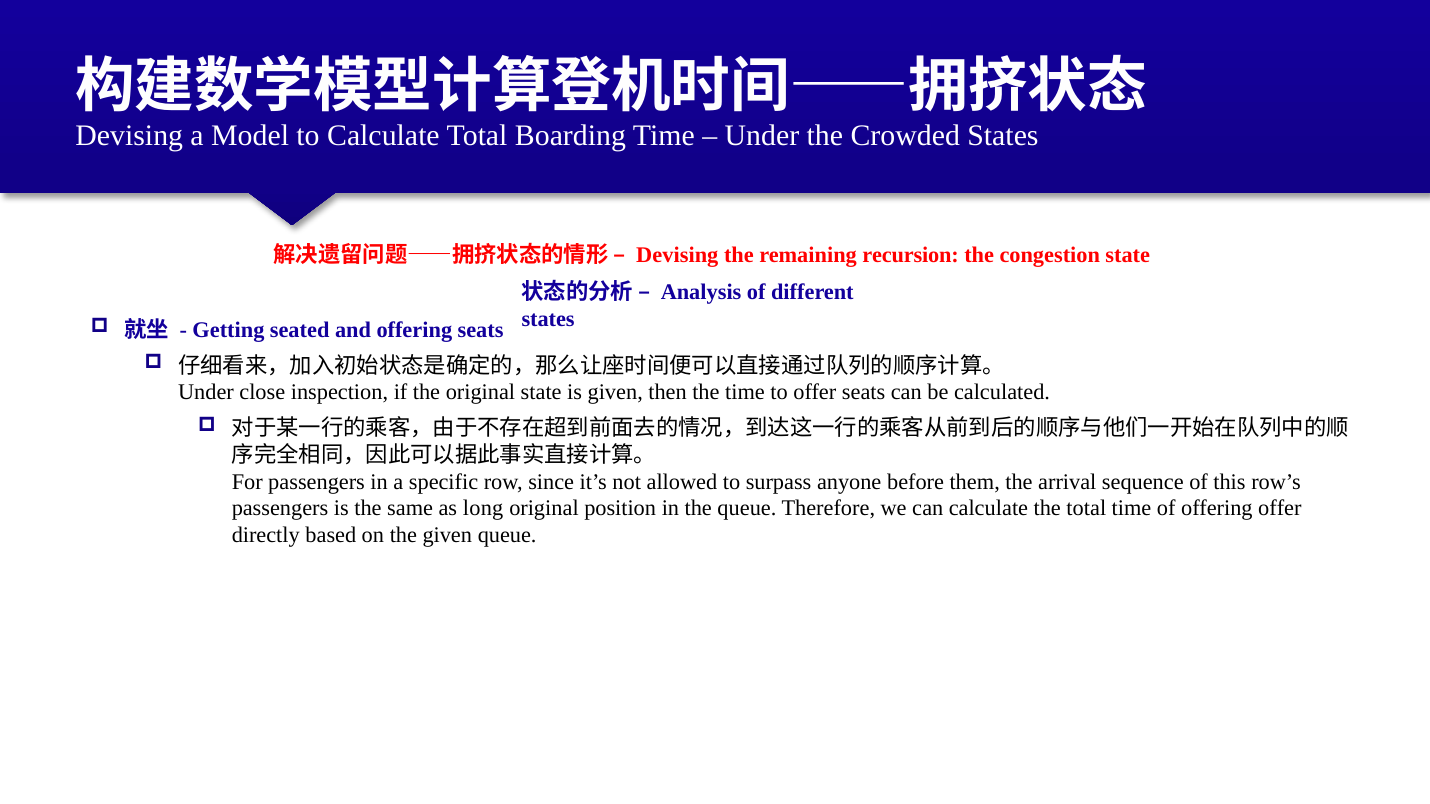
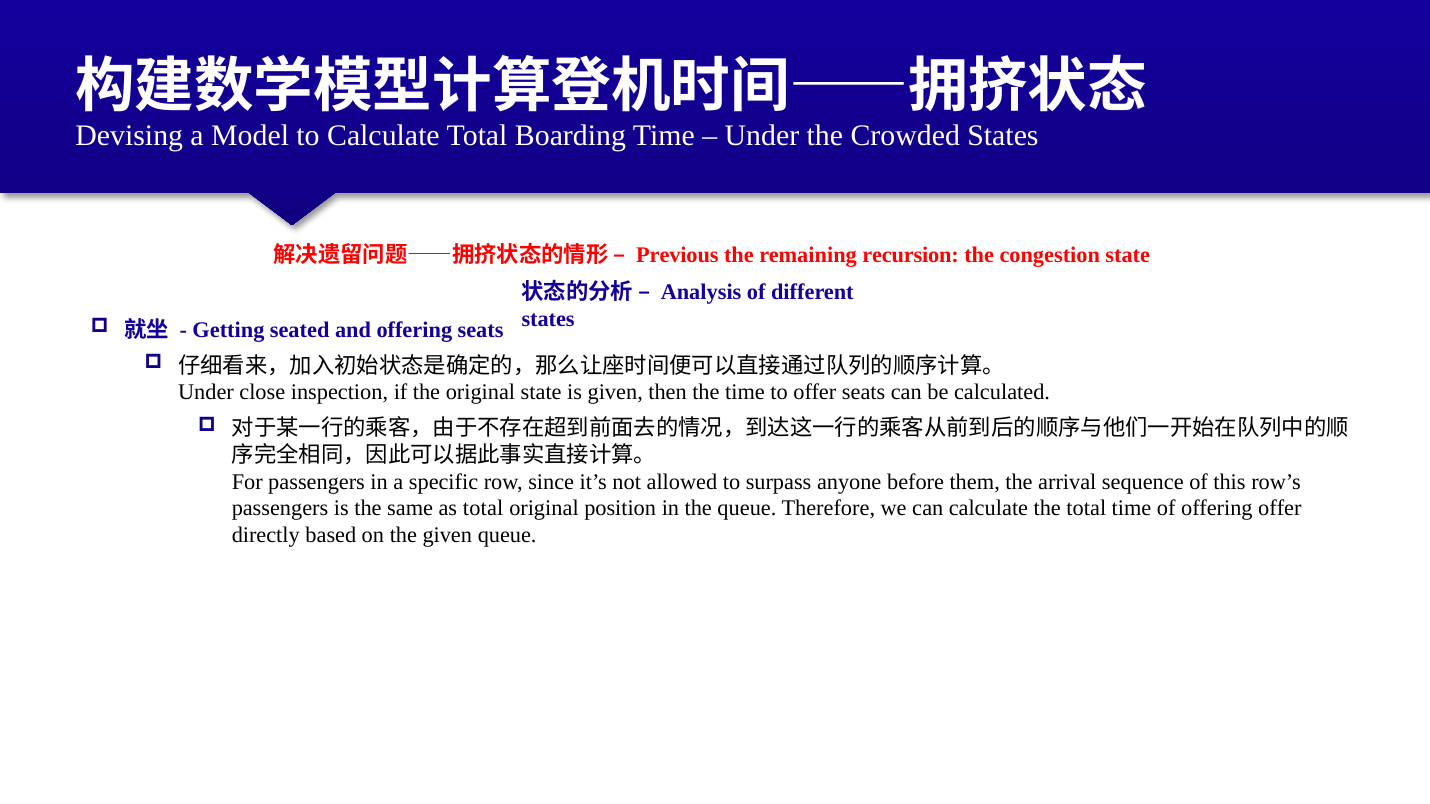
Devising at (677, 255): Devising -> Previous
as long: long -> total
